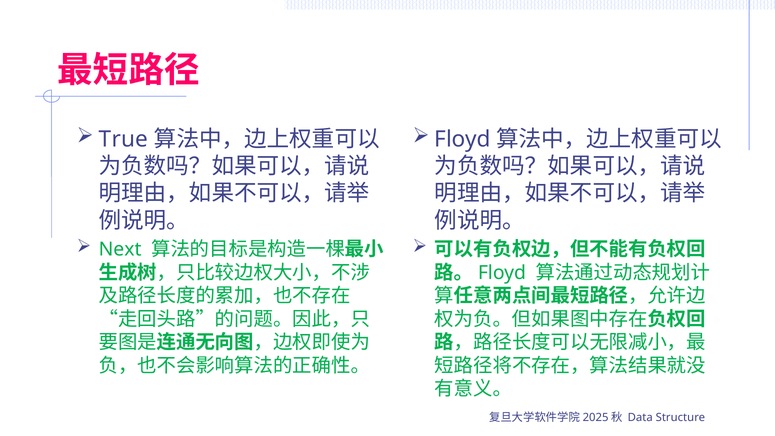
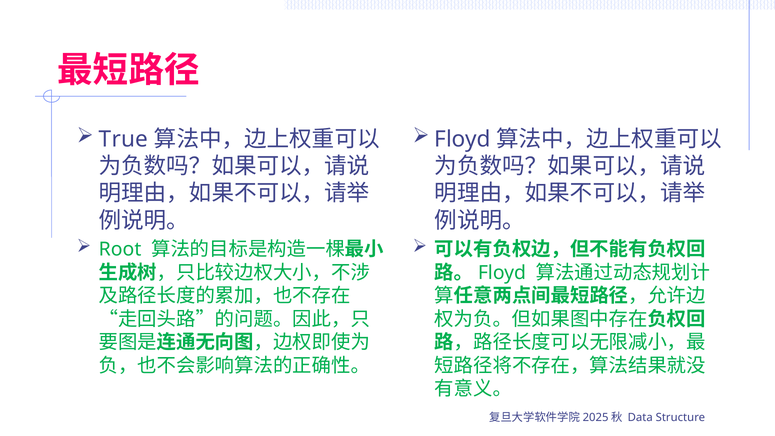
Next: Next -> Root
